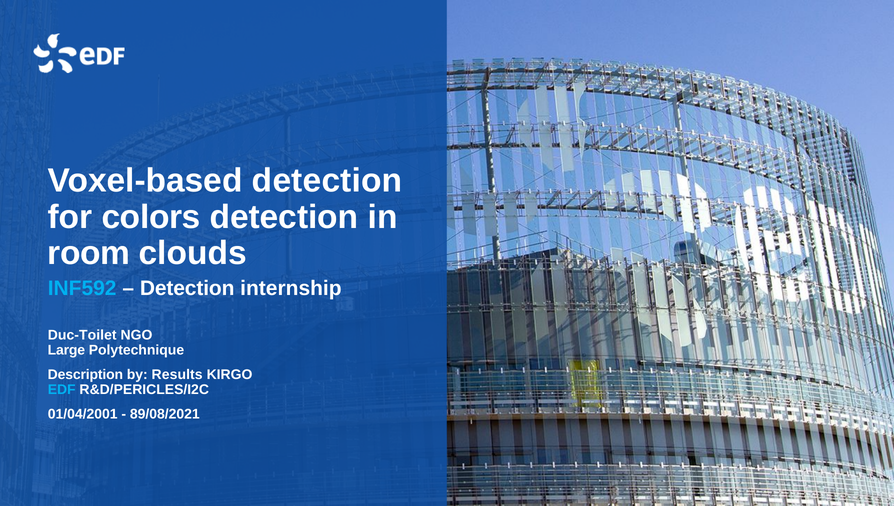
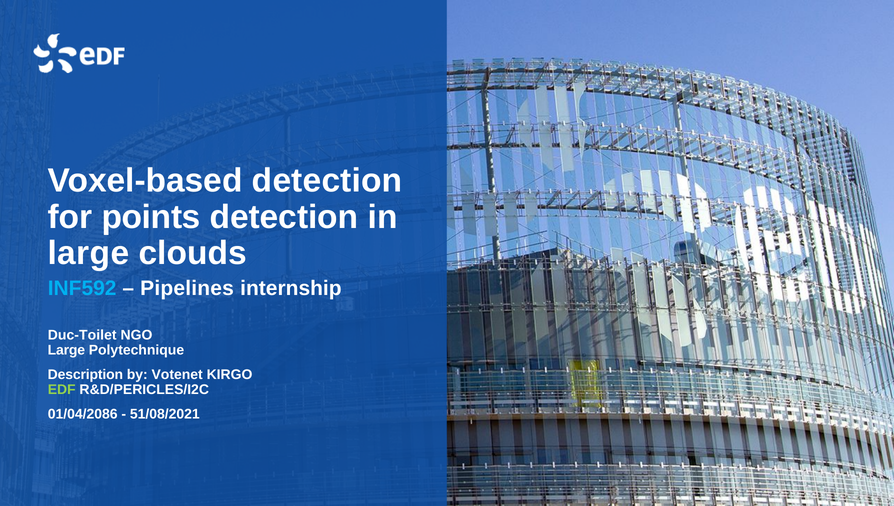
colors: colors -> points
room at (89, 253): room -> large
Detection at (187, 288): Detection -> Pipelines
Results: Results -> Votenet
EDF colour: light blue -> light green
01/04/2001: 01/04/2001 -> 01/04/2086
89/08/2021: 89/08/2021 -> 51/08/2021
